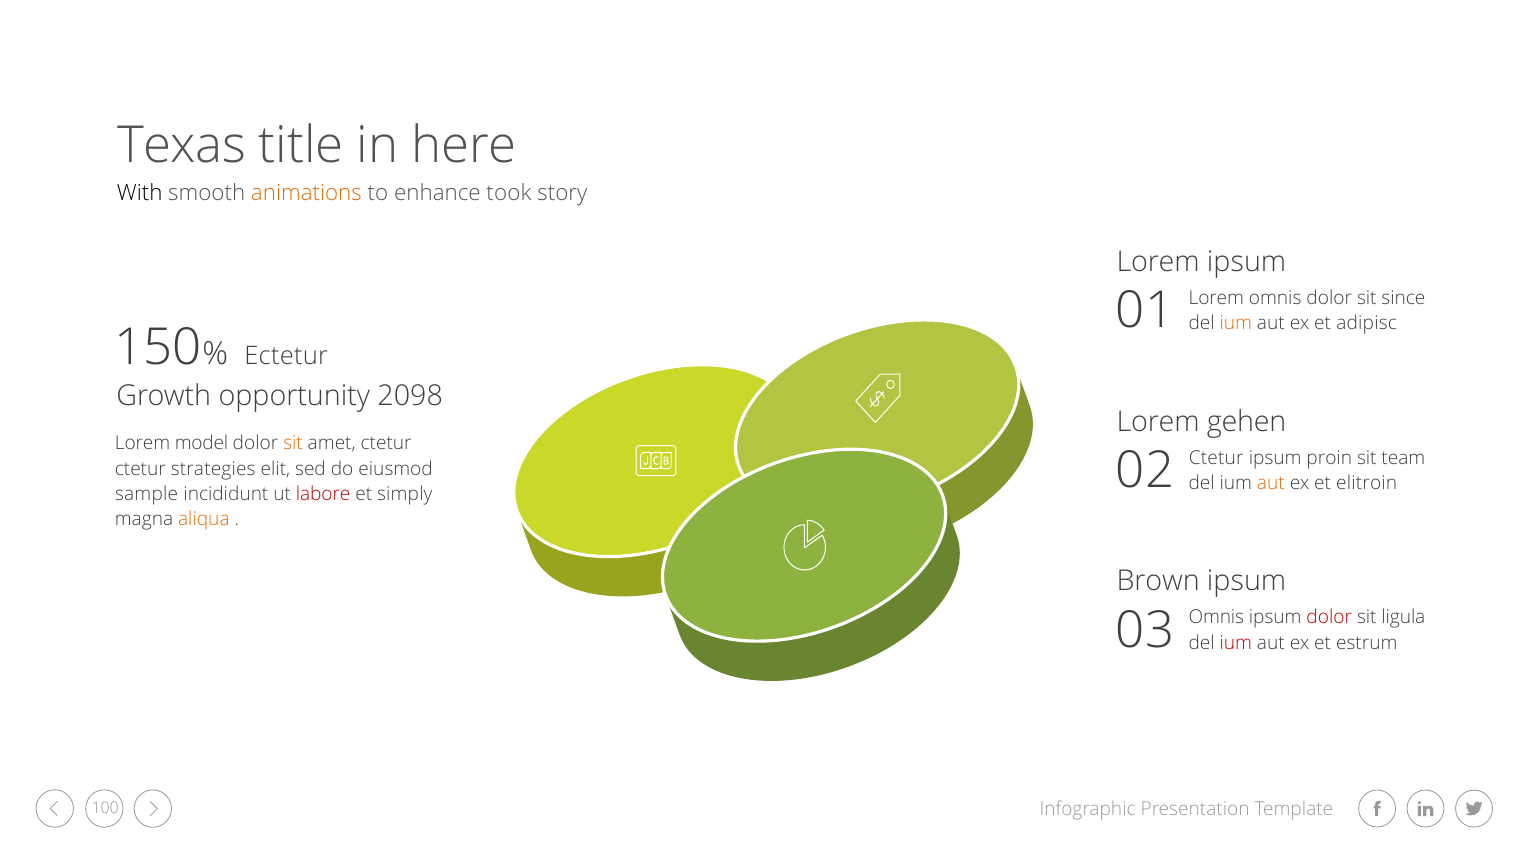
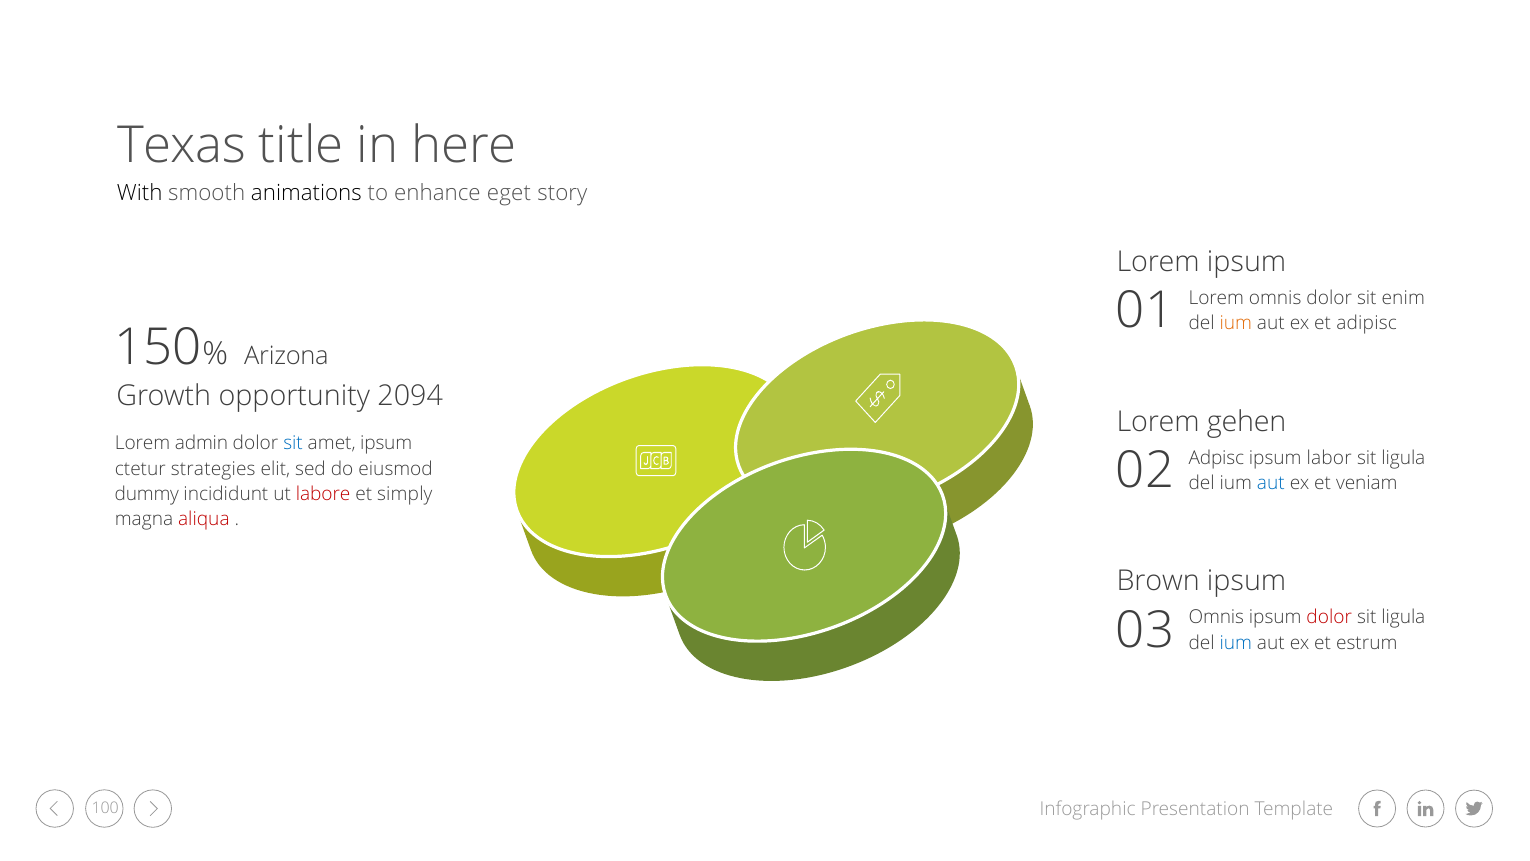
animations colour: orange -> black
took: took -> eget
since: since -> enim
Ectetur: Ectetur -> Arizona
2098: 2098 -> 2094
model: model -> admin
sit at (293, 443) colour: orange -> blue
amet ctetur: ctetur -> ipsum
02 Ctetur: Ctetur -> Adpisc
proin: proin -> labor
team at (1403, 458): team -> ligula
aut at (1271, 483) colour: orange -> blue
elitroin: elitroin -> veniam
sample: sample -> dummy
aliqua colour: orange -> red
ium at (1236, 643) colour: red -> blue
